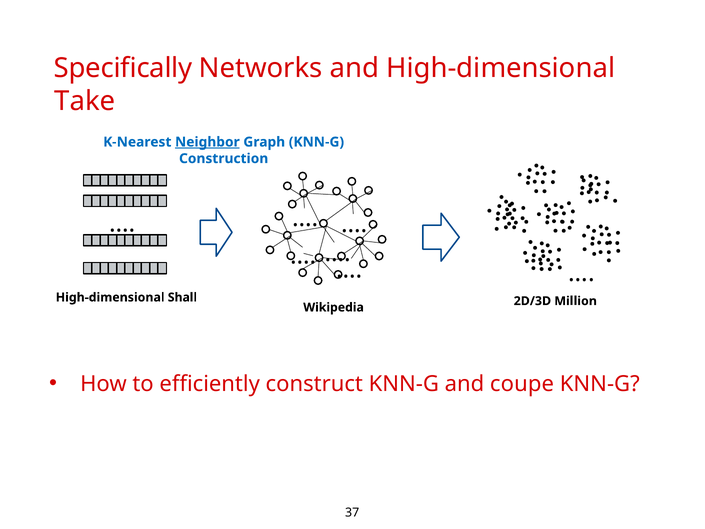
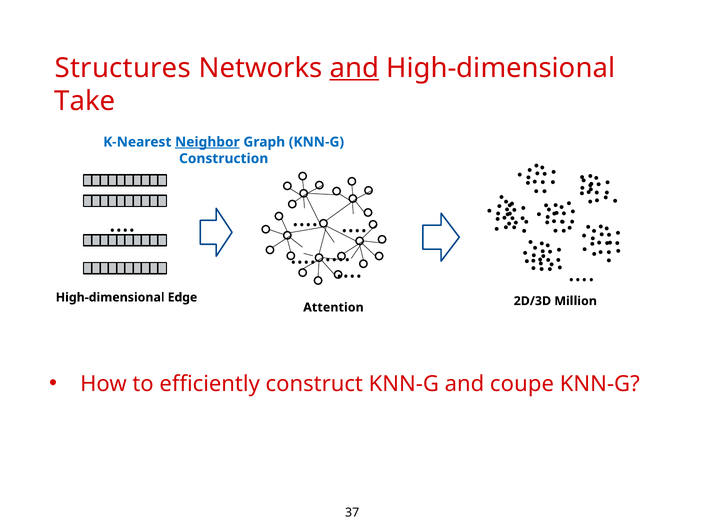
Specifically: Specifically -> Structures
and at (354, 68) underline: none -> present
Shall: Shall -> Edge
Wikipedia: Wikipedia -> Attention
